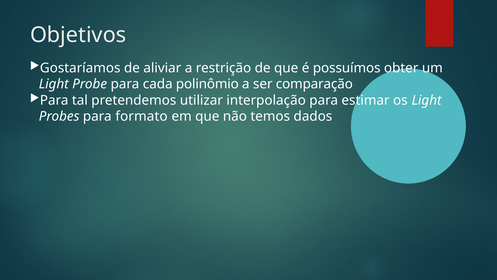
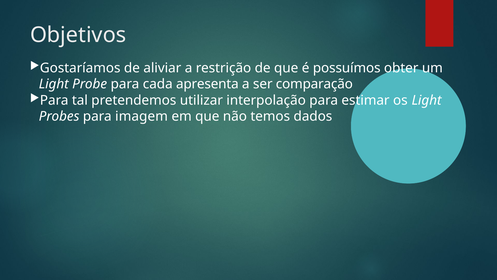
polinômio: polinômio -> apresenta
formato: formato -> imagem
